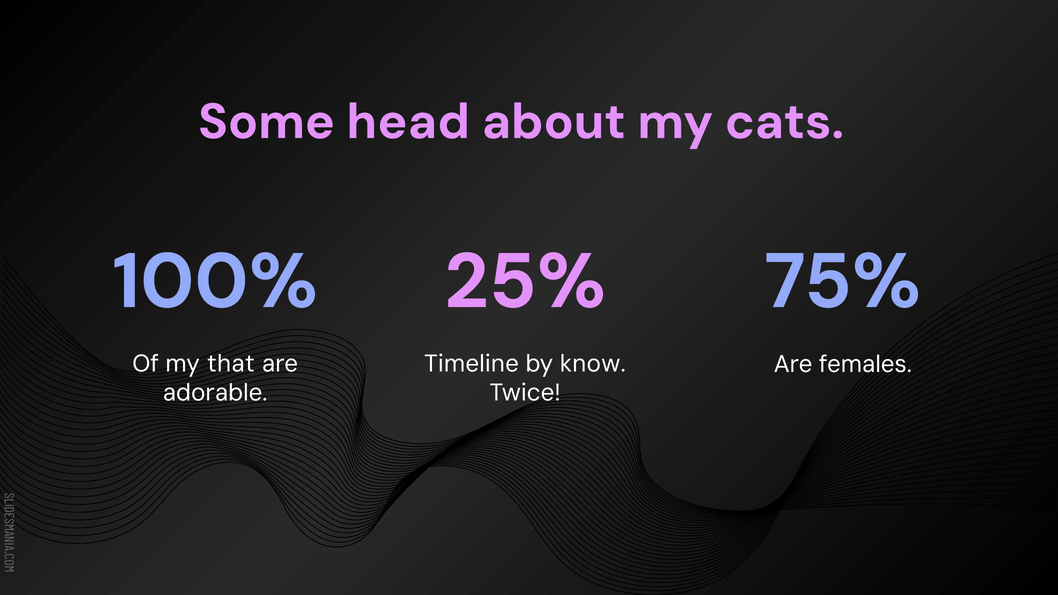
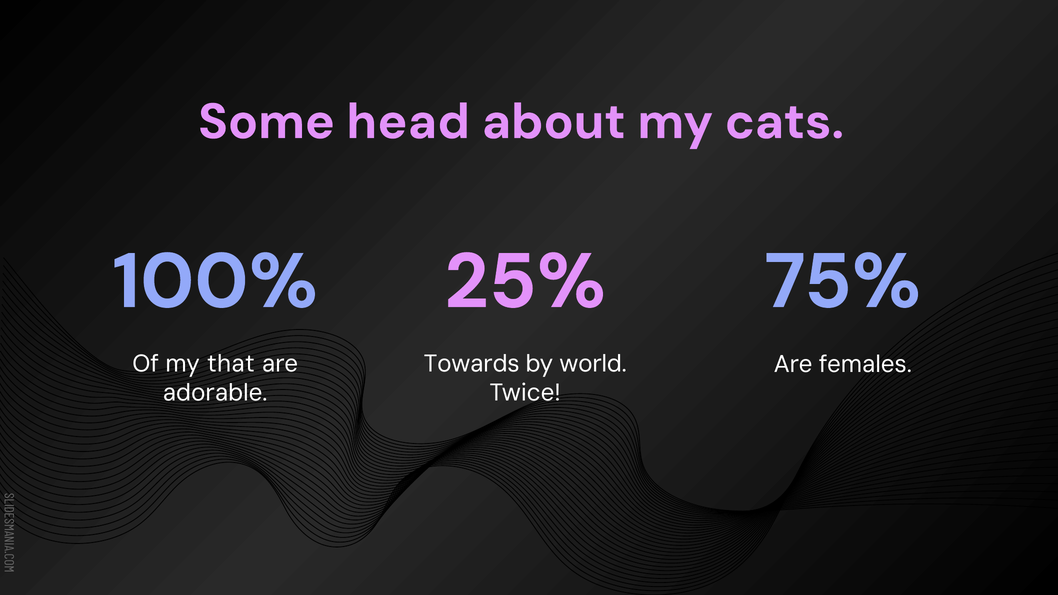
Timeline: Timeline -> Towards
know: know -> world
